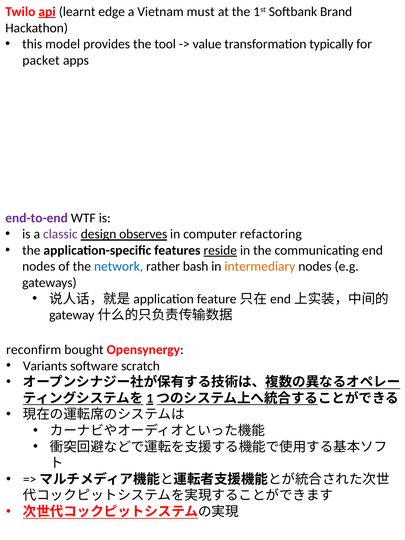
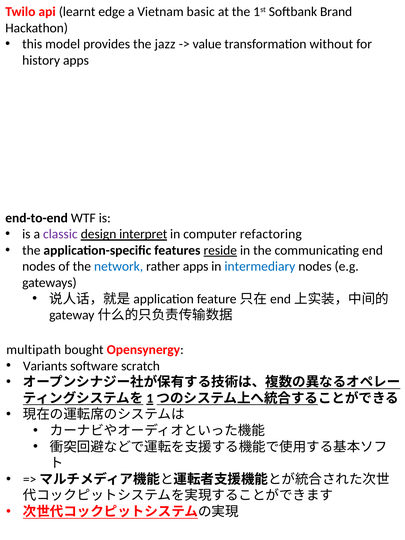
api underline: present -> none
must: must -> basic
tool: tool -> jazz
typically: typically -> without
packet: packet -> history
end-to-end colour: purple -> black
observes: observes -> interpret
rather bash: bash -> apps
intermediary colour: orange -> blue
reconfirm: reconfirm -> multipath
